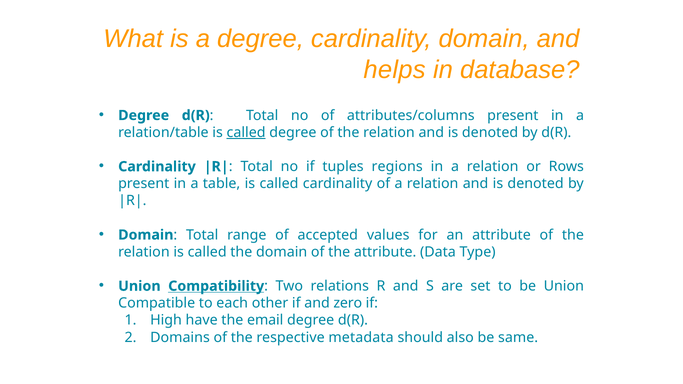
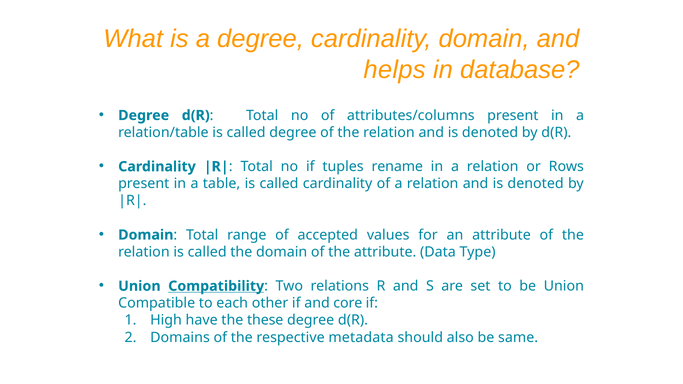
called at (246, 133) underline: present -> none
regions: regions -> rename
zero: zero -> core
email: email -> these
